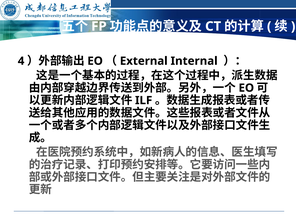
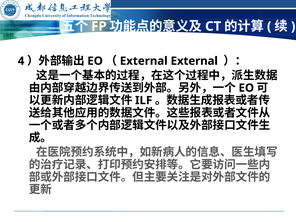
Internal at (194, 61): Internal -> External
